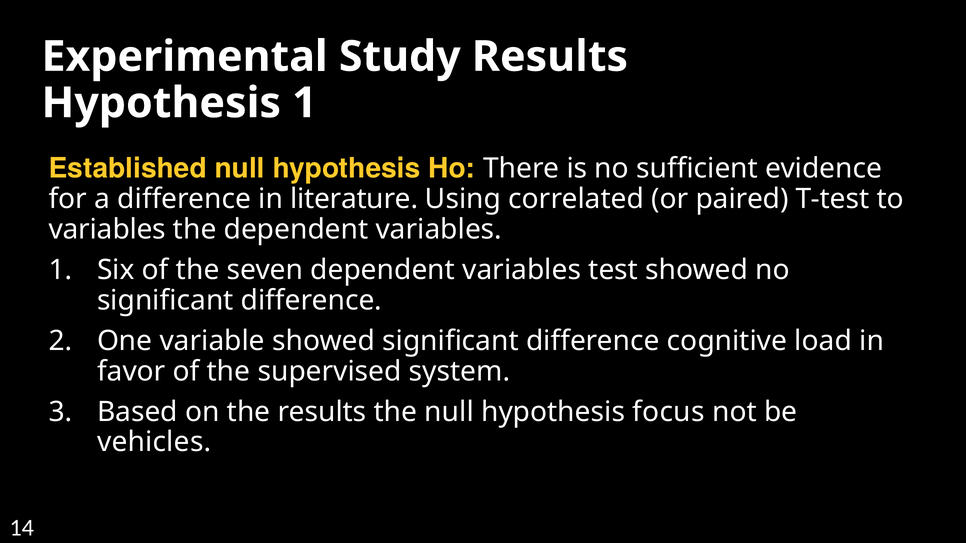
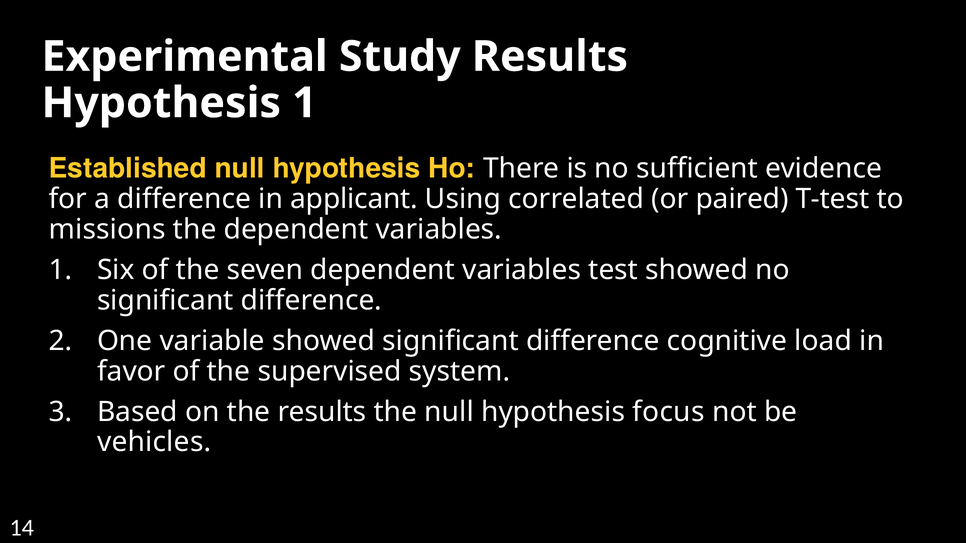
literature: literature -> applicant
variables at (107, 230): variables -> missions
